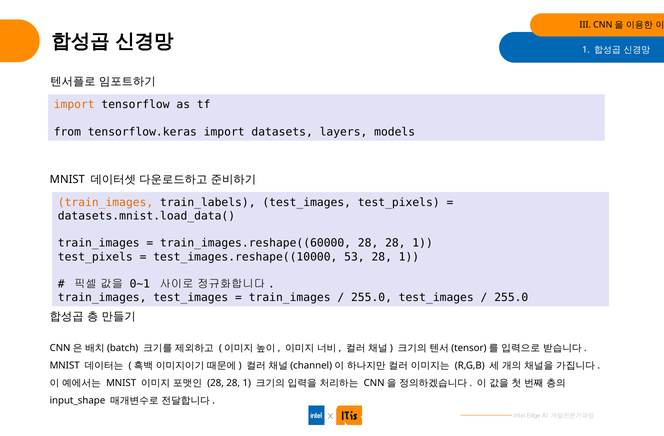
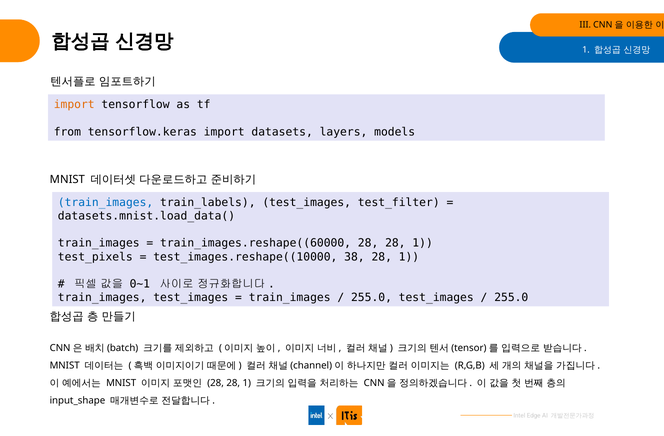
train_images at (106, 203) colour: orange -> blue
test_images test_pixels: test_pixels -> test_filter
53: 53 -> 38
